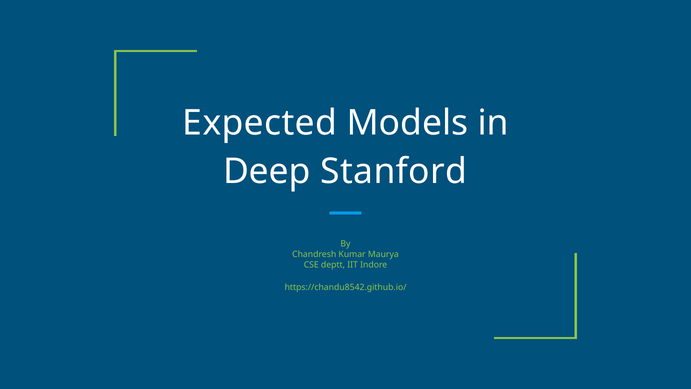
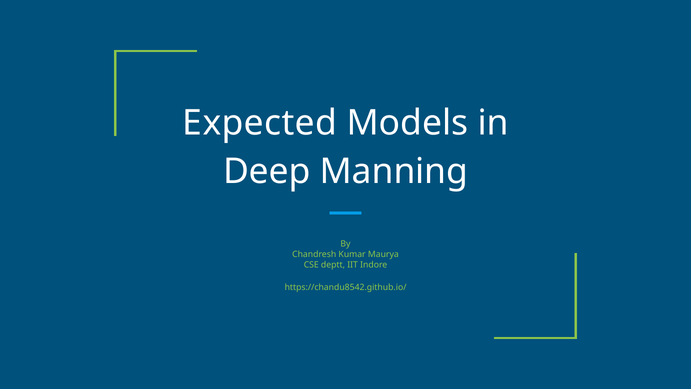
Stanford: Stanford -> Manning
